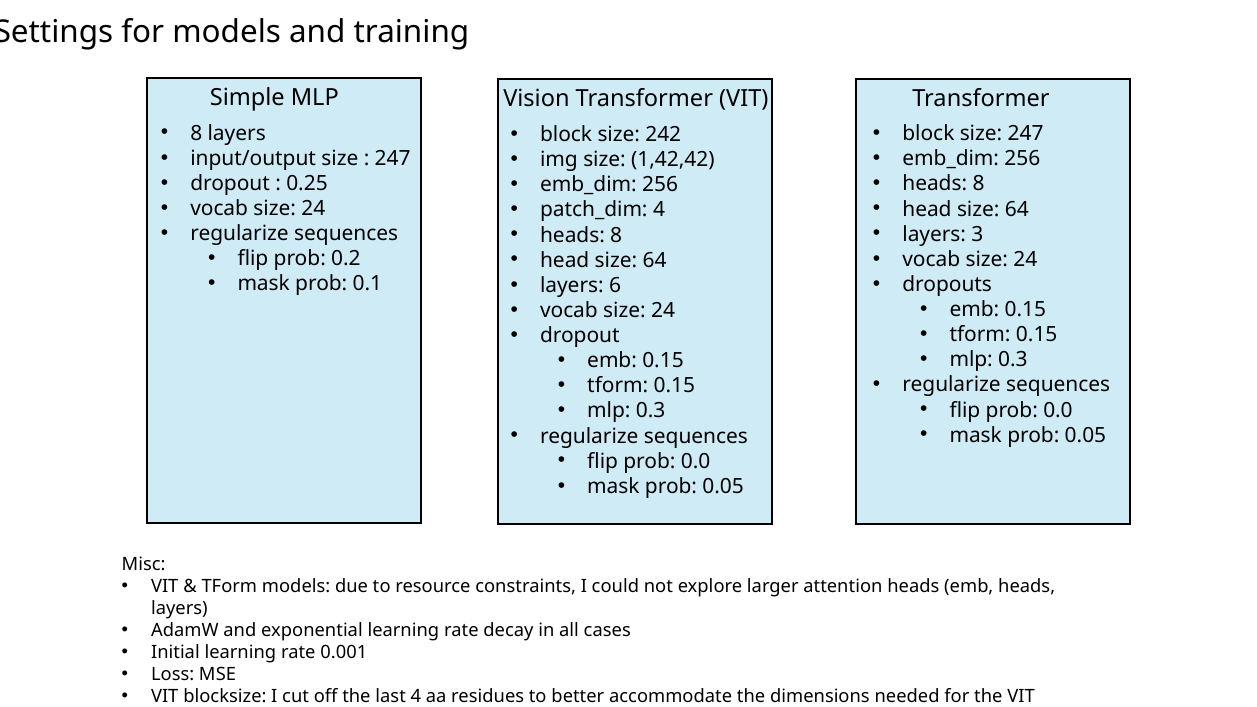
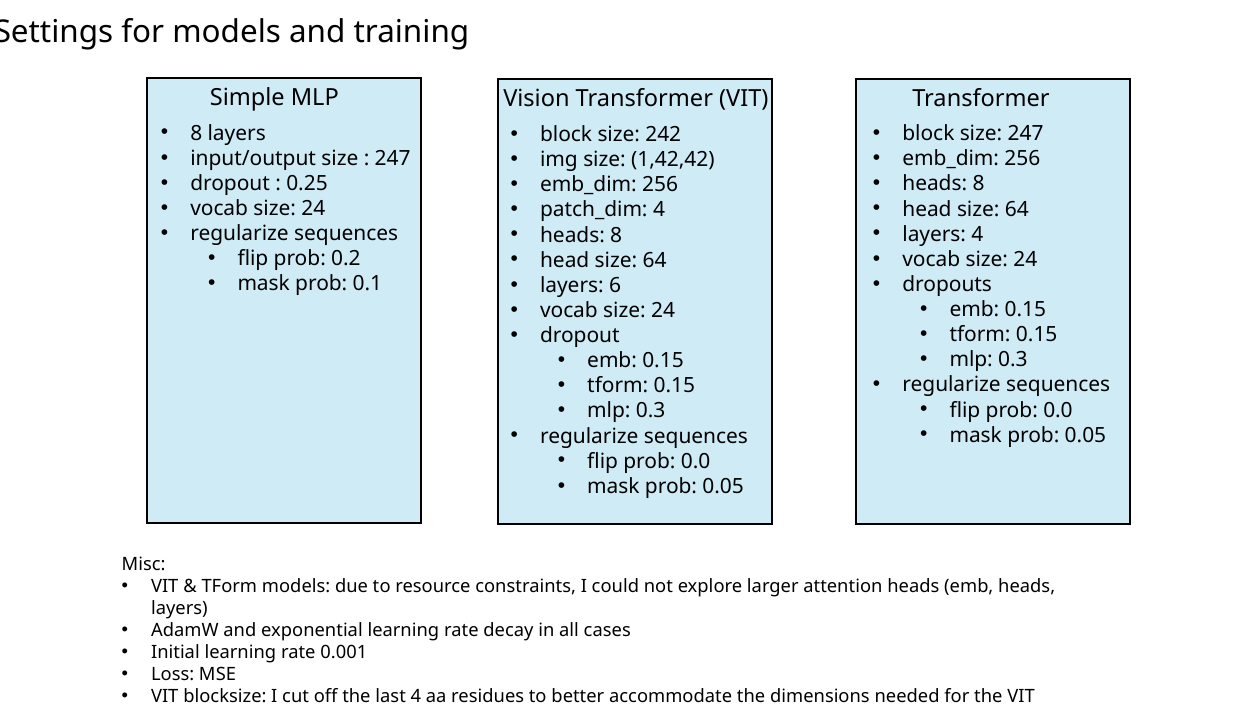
layers 3: 3 -> 4
